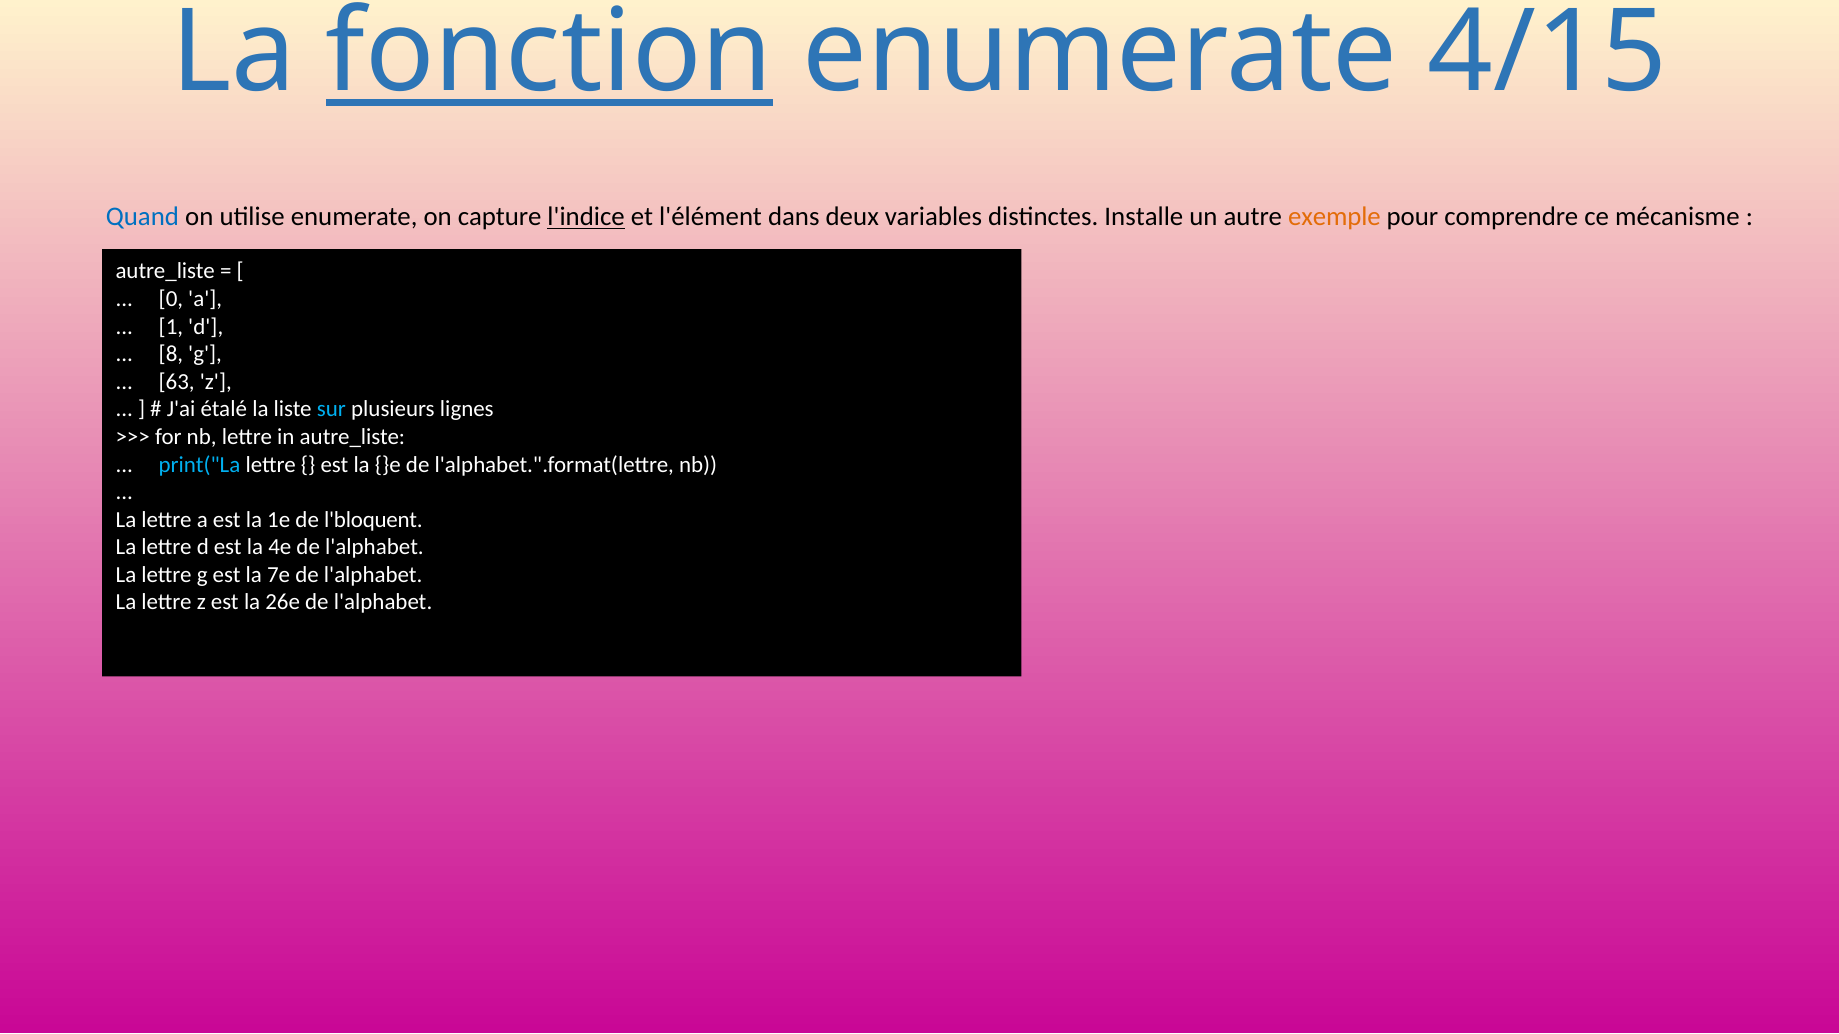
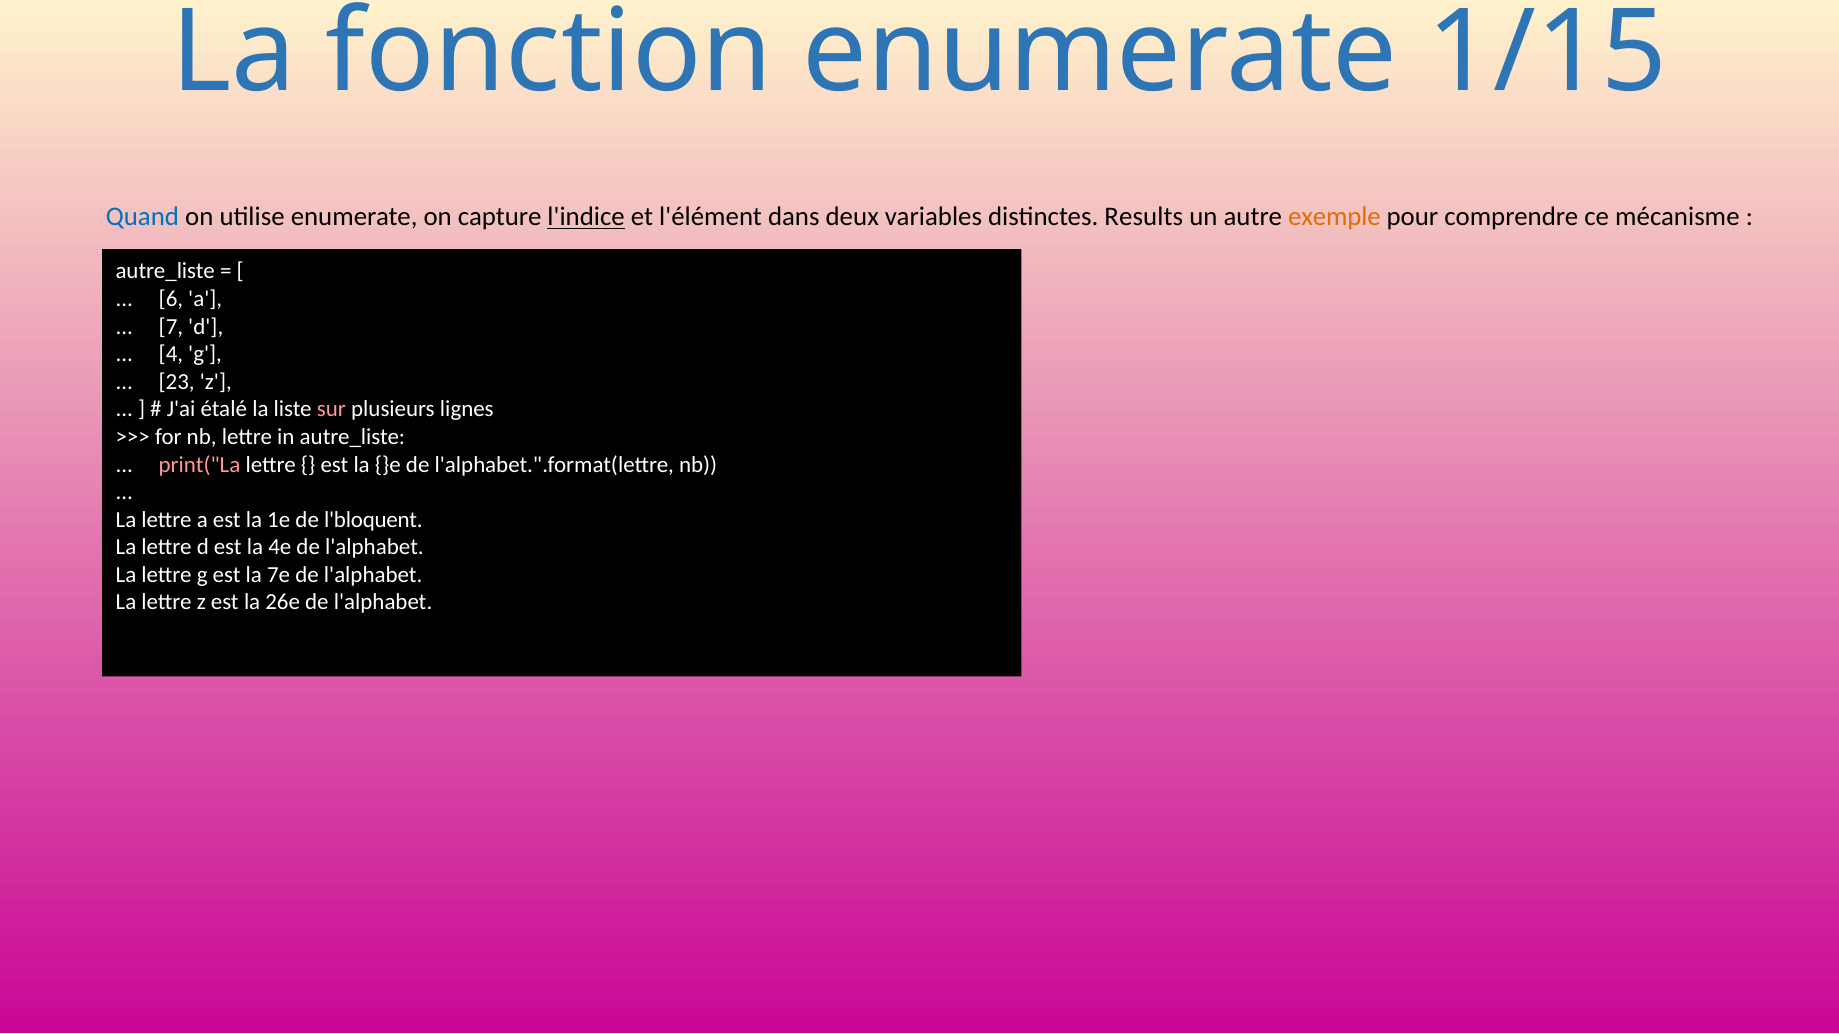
fonction underline: present -> none
4/15: 4/15 -> 1/15
Installe: Installe -> Results
0: 0 -> 6
1: 1 -> 7
8: 8 -> 4
63: 63 -> 23
sur colour: light blue -> pink
print("La colour: light blue -> pink
